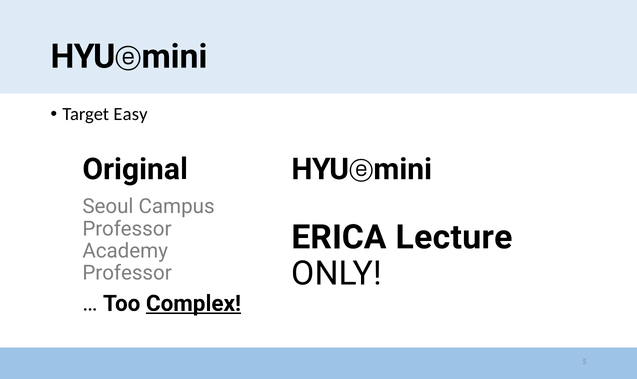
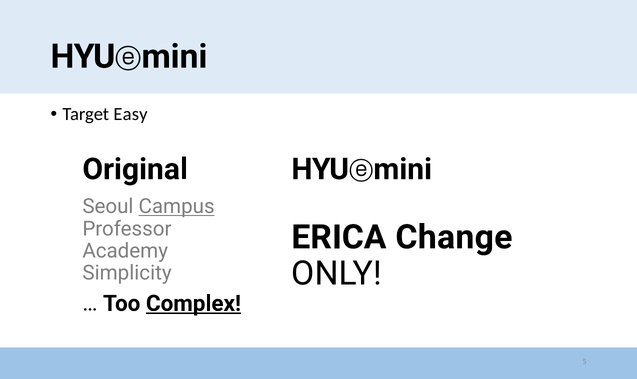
Campus underline: none -> present
Lecture: Lecture -> Change
Professor at (127, 273): Professor -> Simplicity
